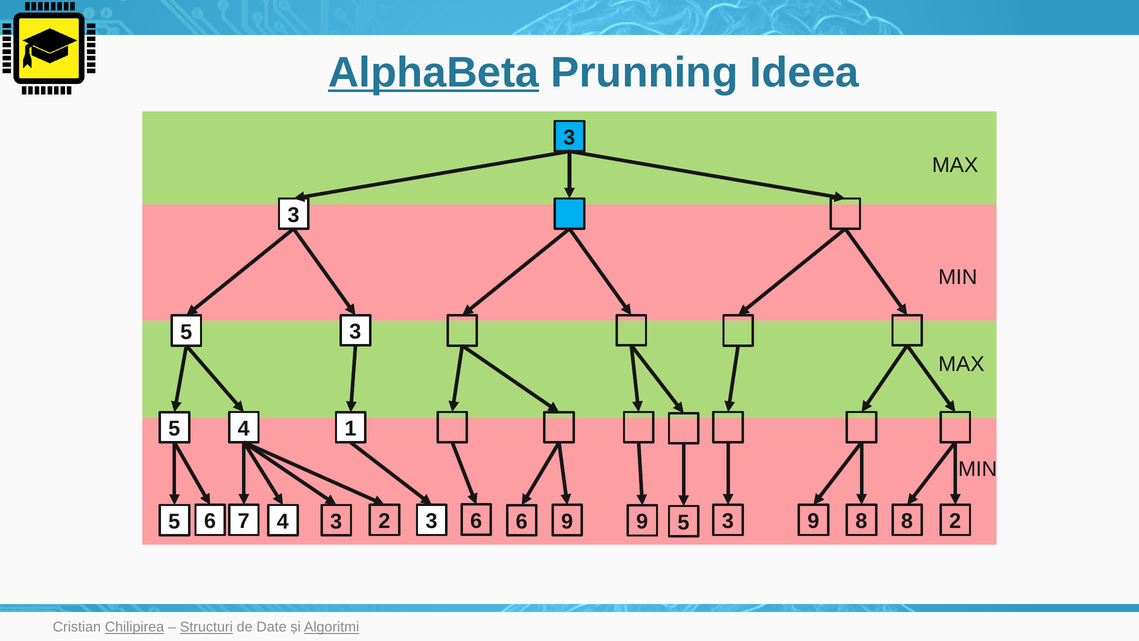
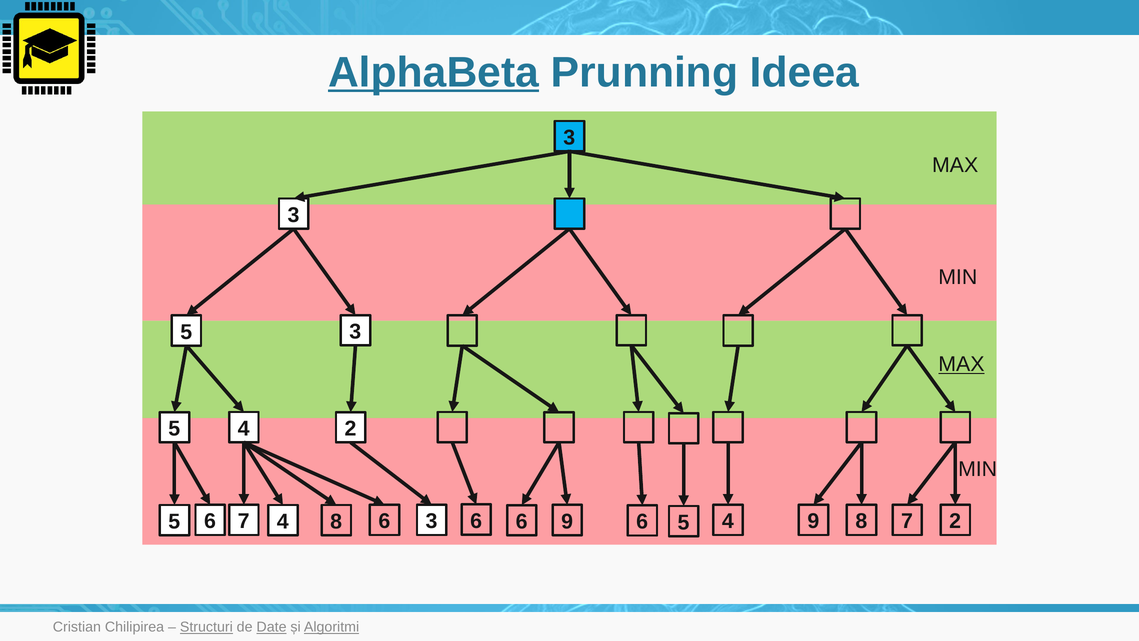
MAX at (961, 364) underline: none -> present
5 1: 1 -> 2
9 at (642, 522): 9 -> 6
7 3 3: 3 -> 4
3 at (336, 521): 3 -> 8
4 2: 2 -> 6
9 8: 8 -> 7
Chilipirea underline: present -> none
Date underline: none -> present
